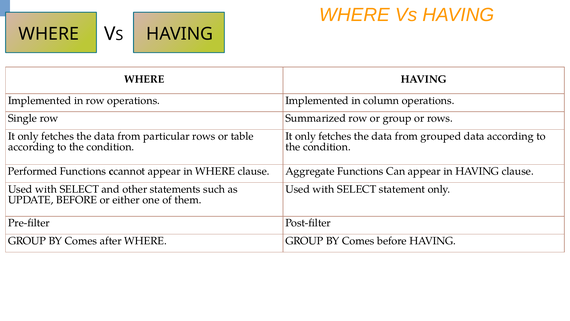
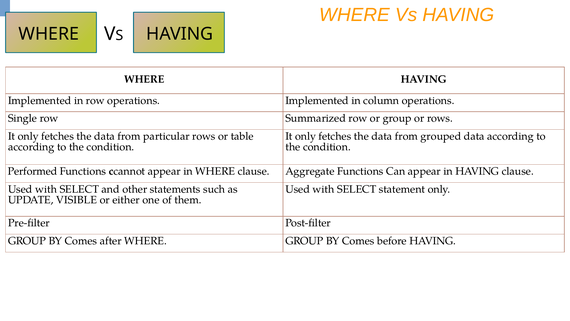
UPDATE BEFORE: BEFORE -> VISIBLE
